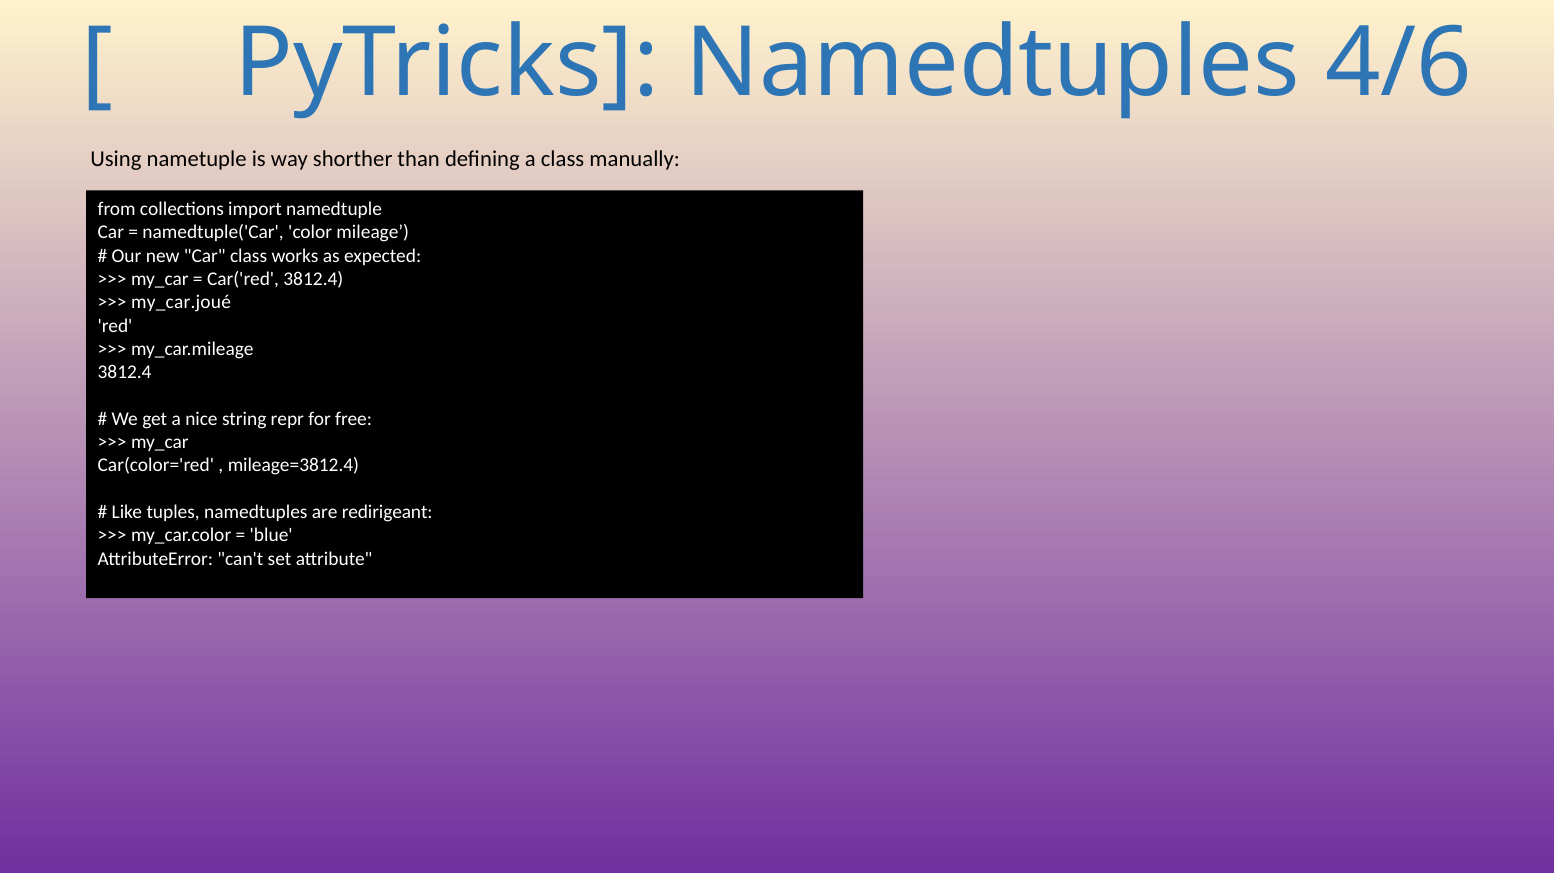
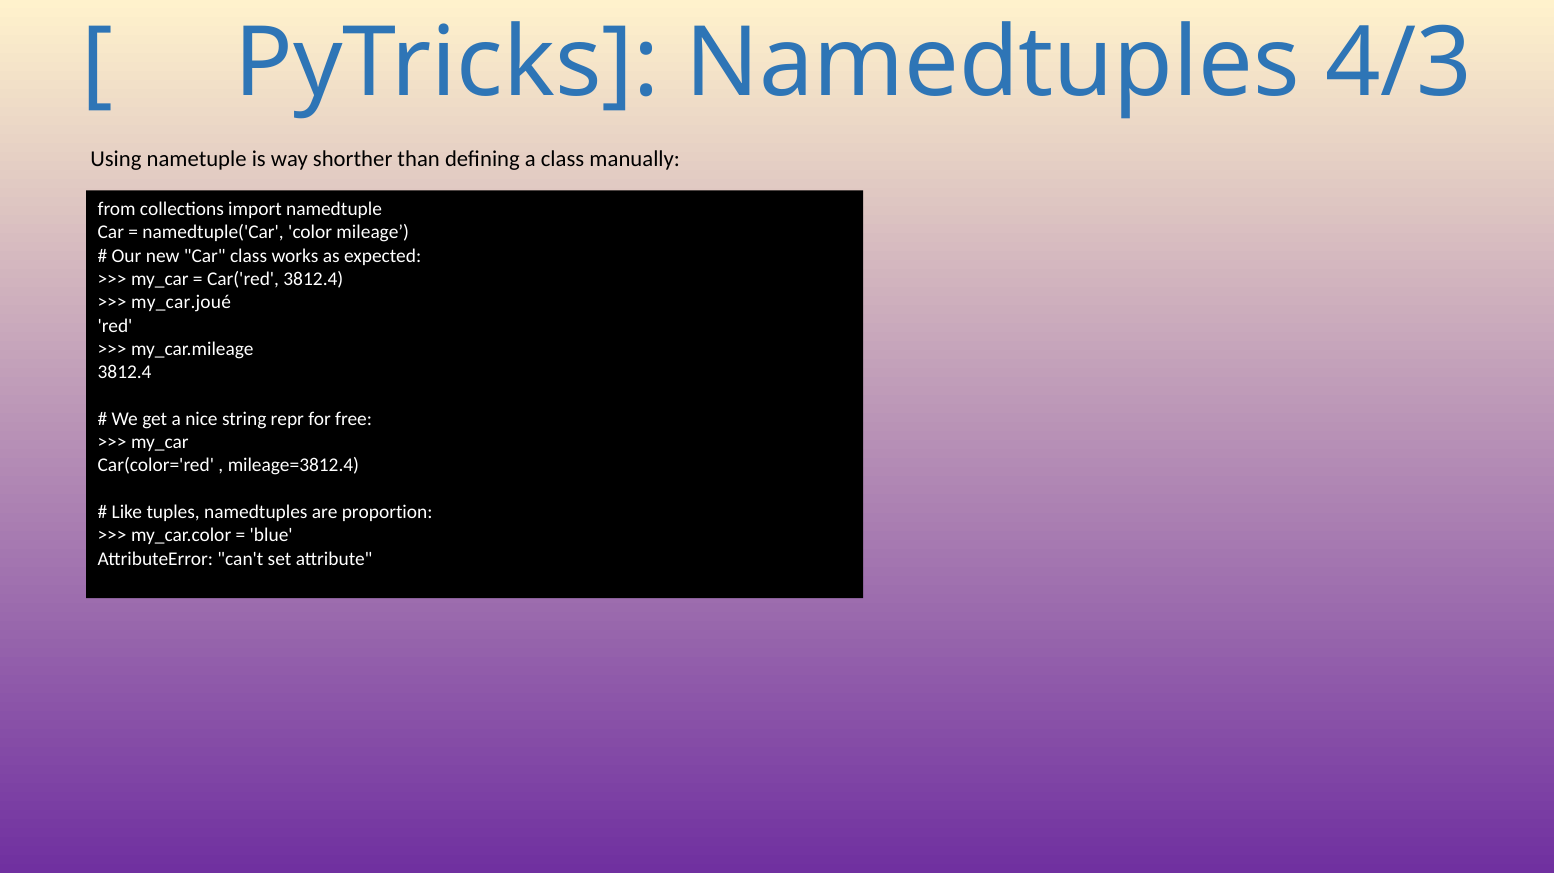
4/6: 4/6 -> 4/3
redirigeant: redirigeant -> proportion
